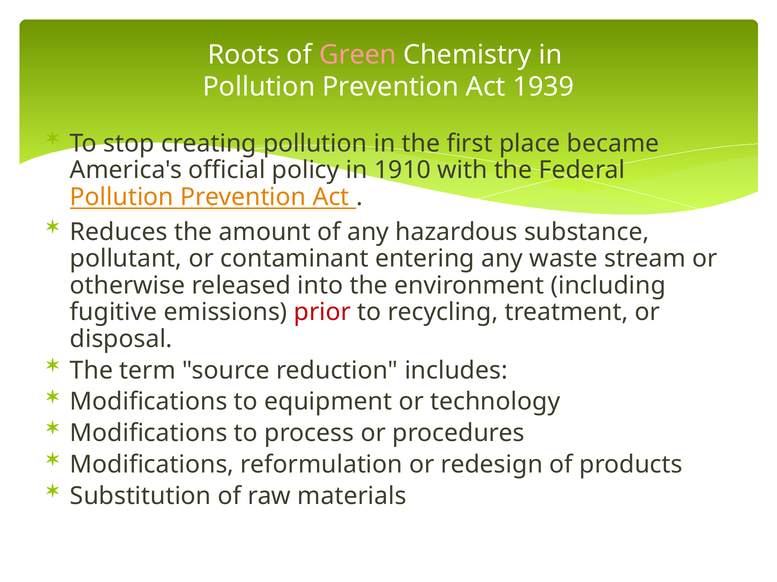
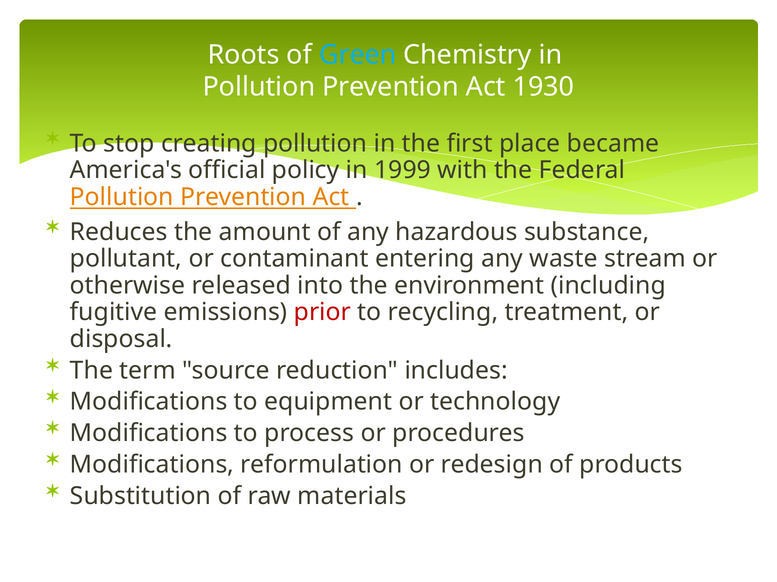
Green colour: pink -> light blue
1939: 1939 -> 1930
1910: 1910 -> 1999
